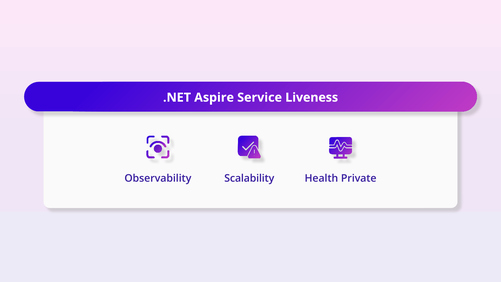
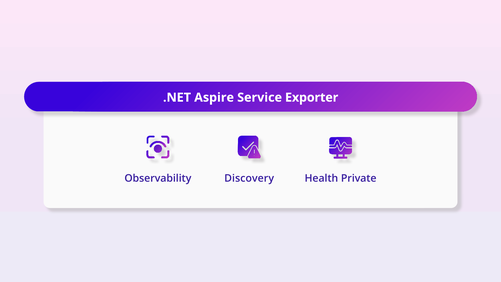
Liveness: Liveness -> Exporter
Scalability: Scalability -> Discovery
